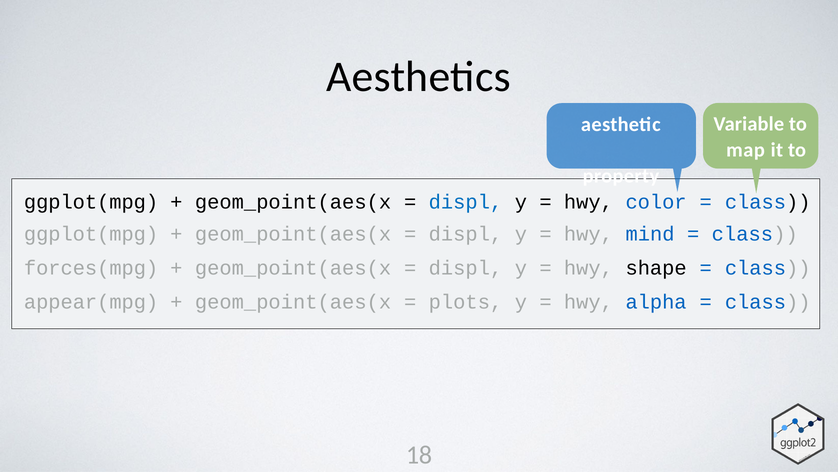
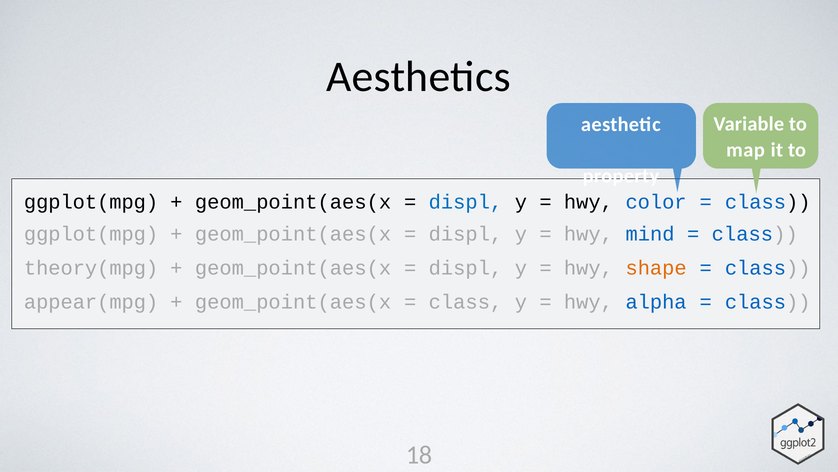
forces(mpg: forces(mpg -> theory(mpg
shape colour: black -> orange
plots at (465, 302): plots -> class
